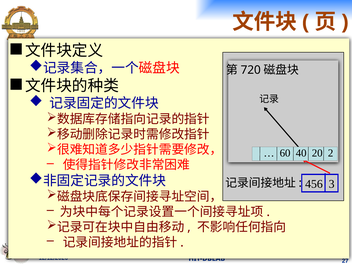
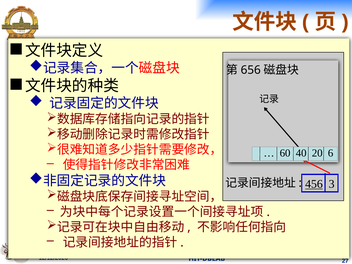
720: 720 -> 656
2: 2 -> 6
456 underline: none -> present
